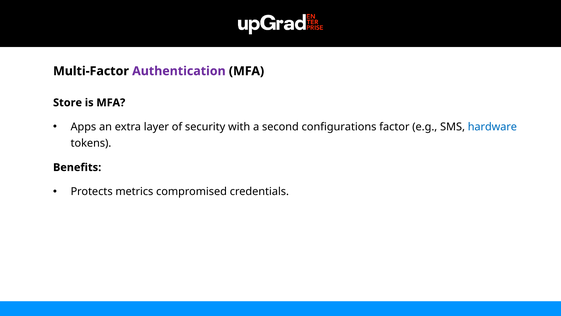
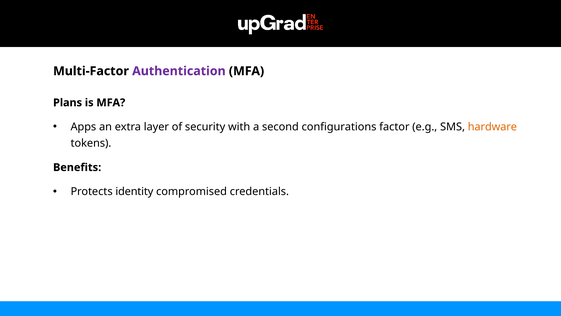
Store: Store -> Plans
hardware colour: blue -> orange
metrics: metrics -> identity
